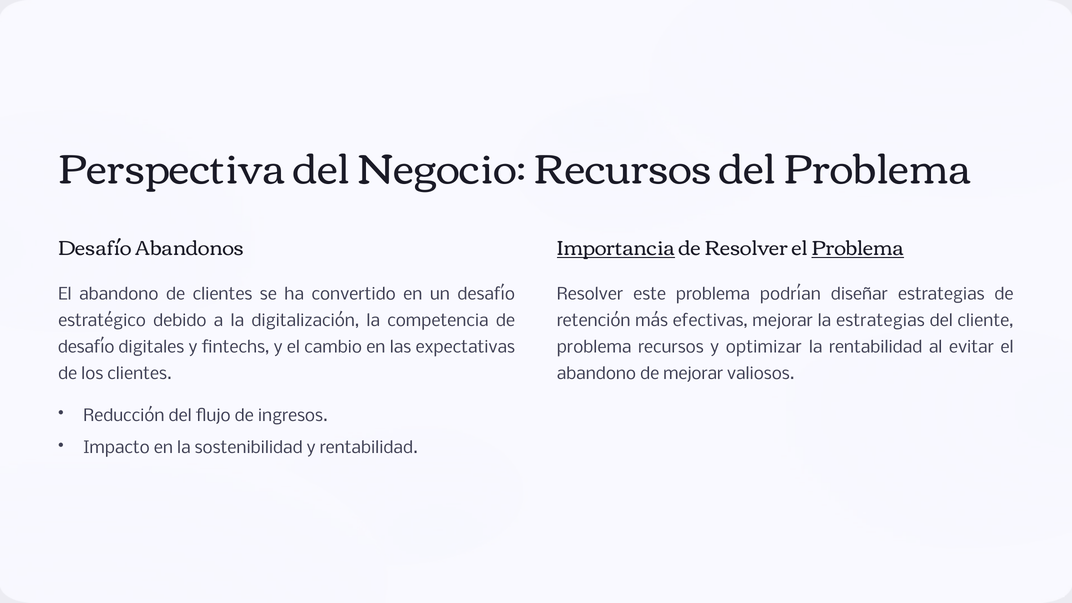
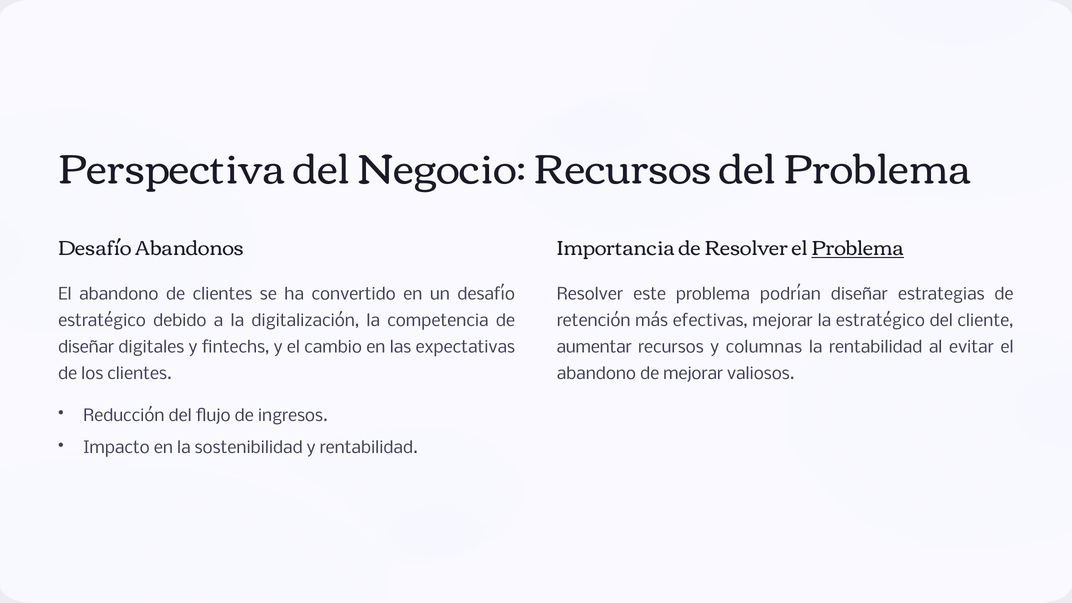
Importancia underline: present -> none
la estrategias: estrategias -> estratégico
desafío at (86, 347): desafío -> diseñar
problema at (594, 347): problema -> aumentar
optimizar: optimizar -> columnas
